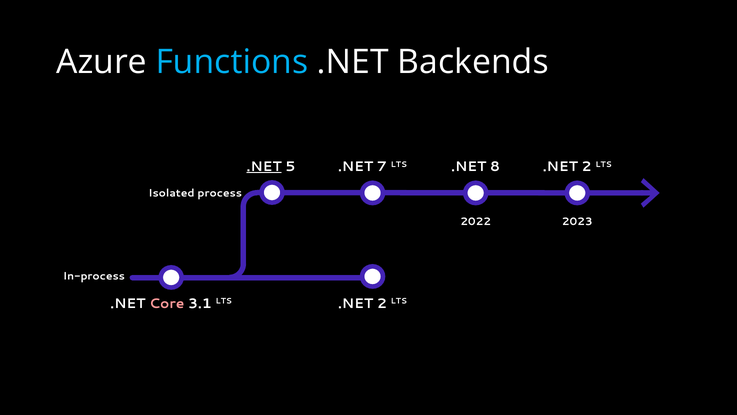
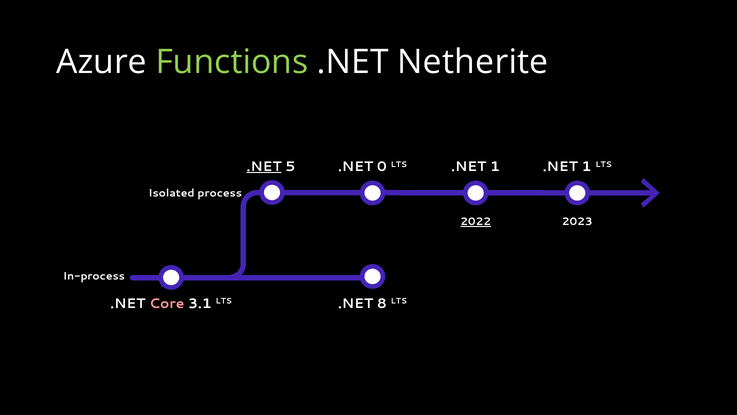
Functions colour: light blue -> light green
Backends: Backends -> Netherite
7: 7 -> 0
LTS .NET 8: 8 -> 1
2 at (587, 167): 2 -> 1
2022 underline: none -> present
LTS .NET 2: 2 -> 8
